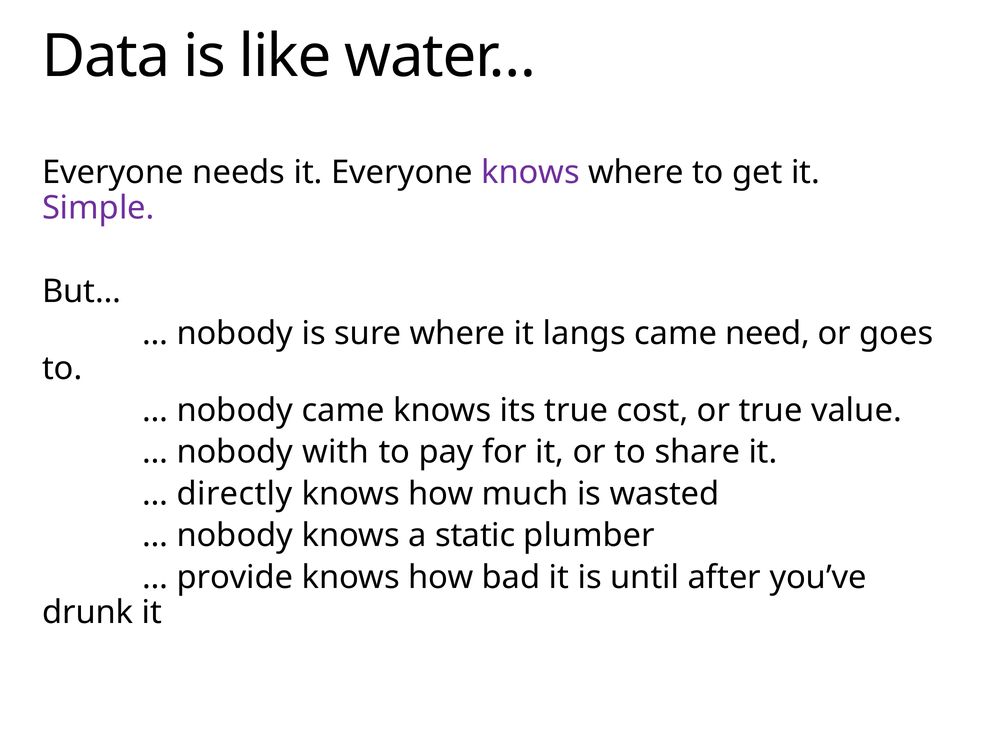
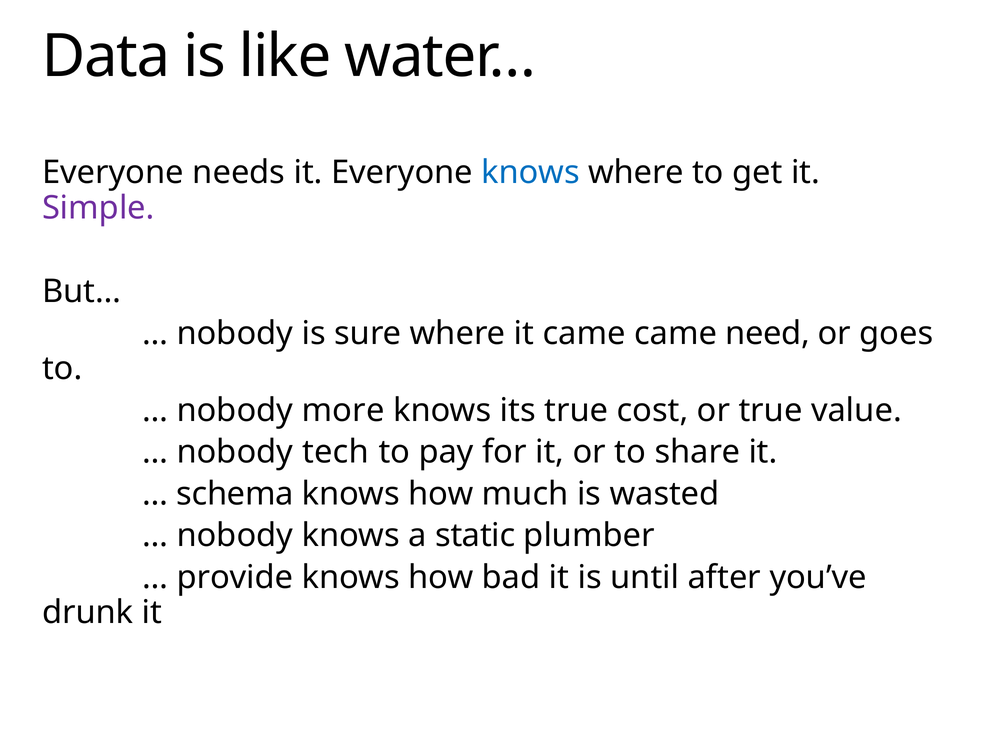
knows at (531, 173) colour: purple -> blue
it langs: langs -> came
nobody came: came -> more
with: with -> tech
directly: directly -> schema
